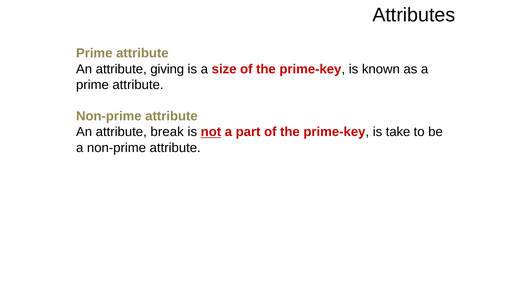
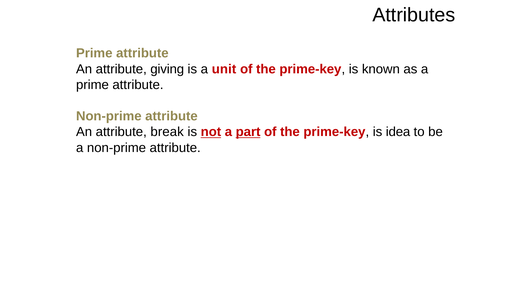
size: size -> unit
part underline: none -> present
take: take -> idea
